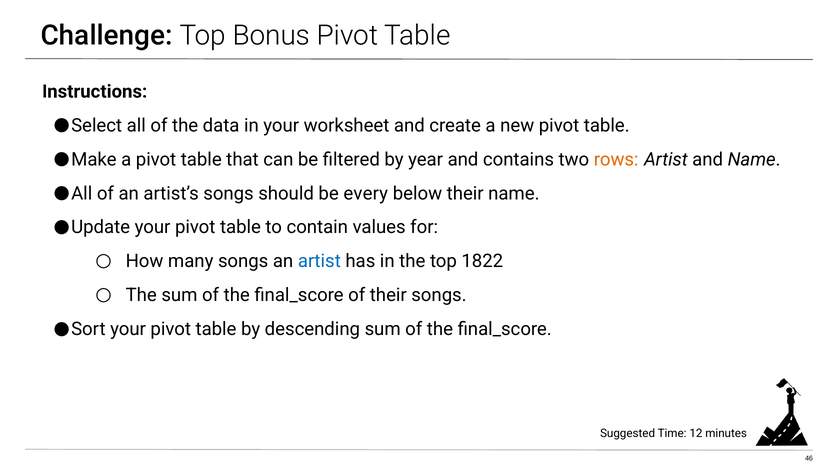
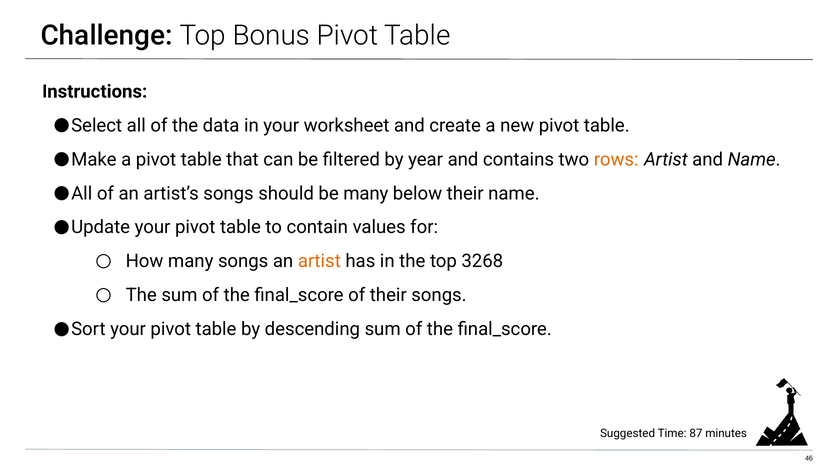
be every: every -> many
artist at (319, 261) colour: blue -> orange
1822: 1822 -> 3268
12: 12 -> 87
